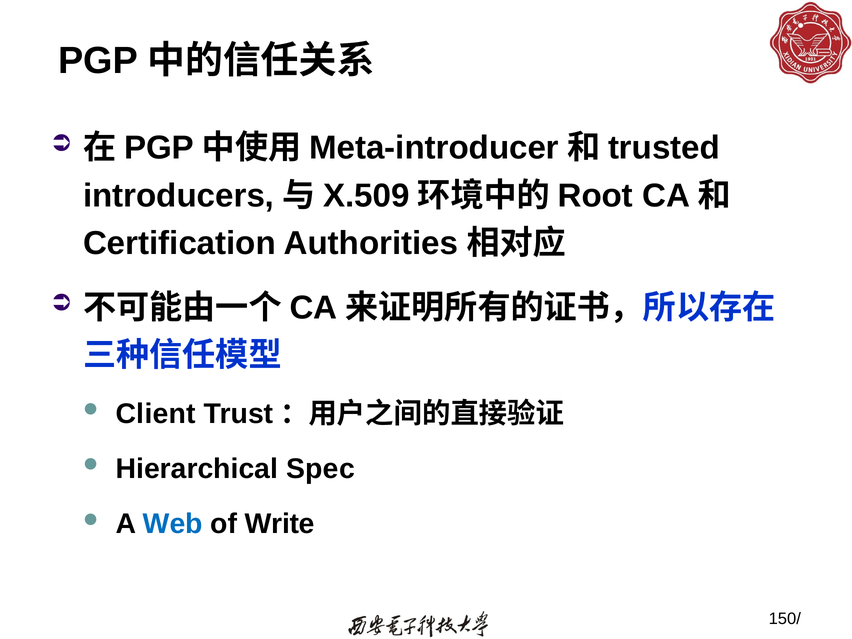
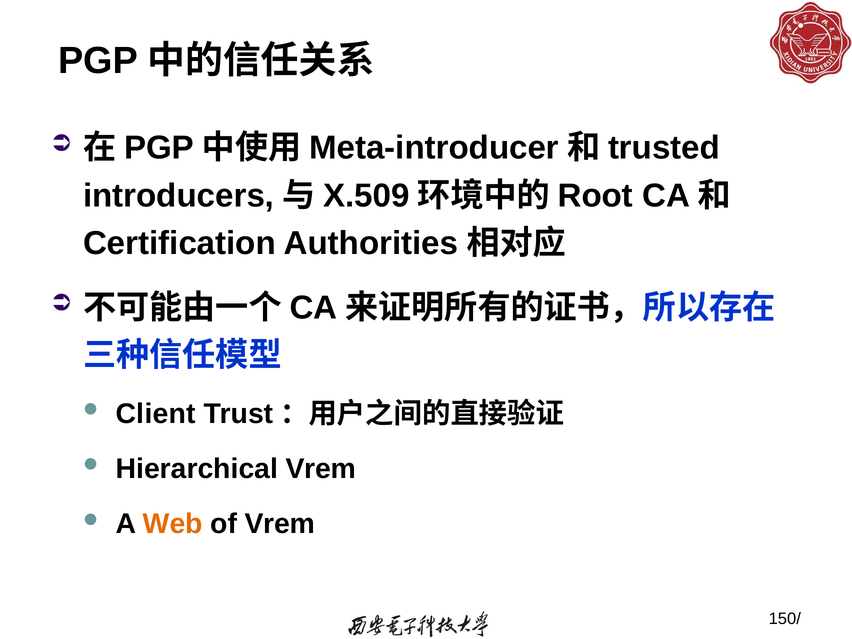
Hierarchical Spec: Spec -> Vrem
Web colour: blue -> orange
of Write: Write -> Vrem
